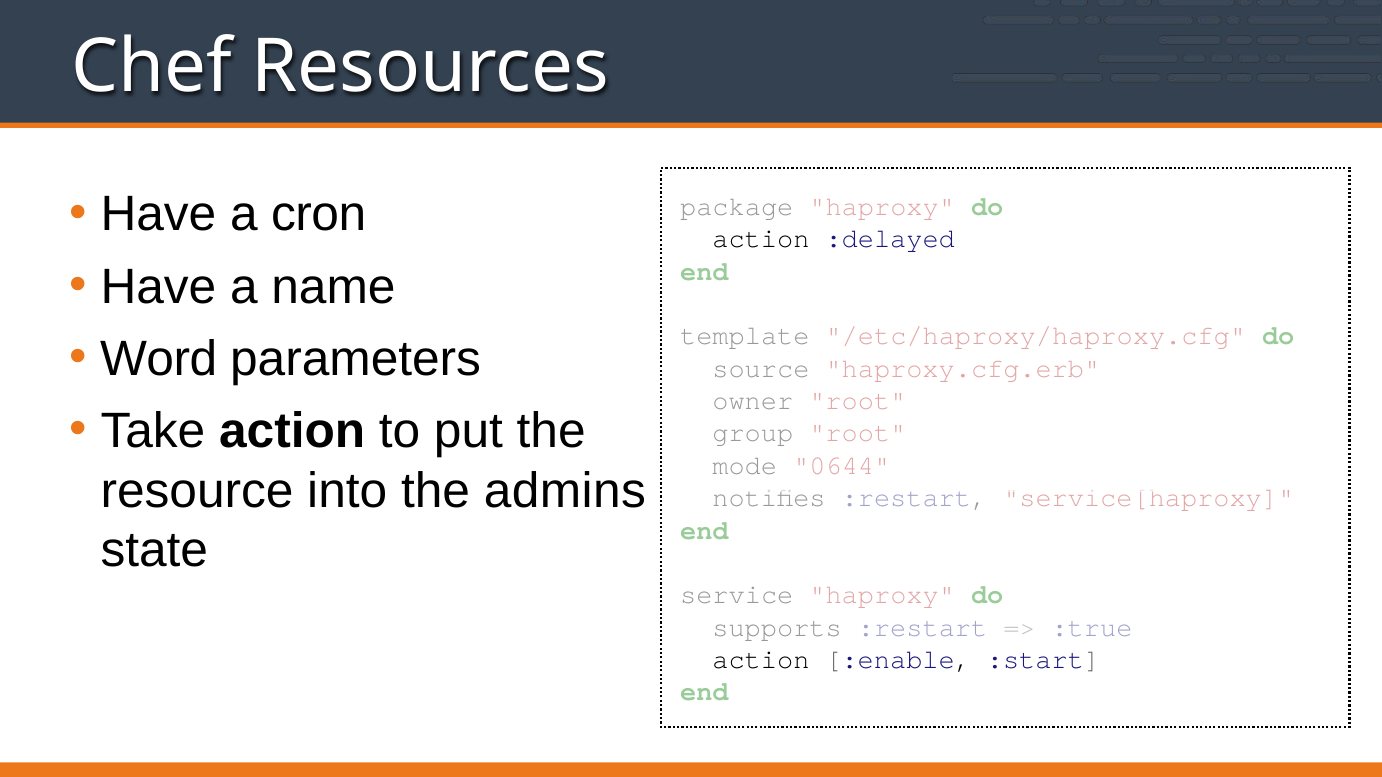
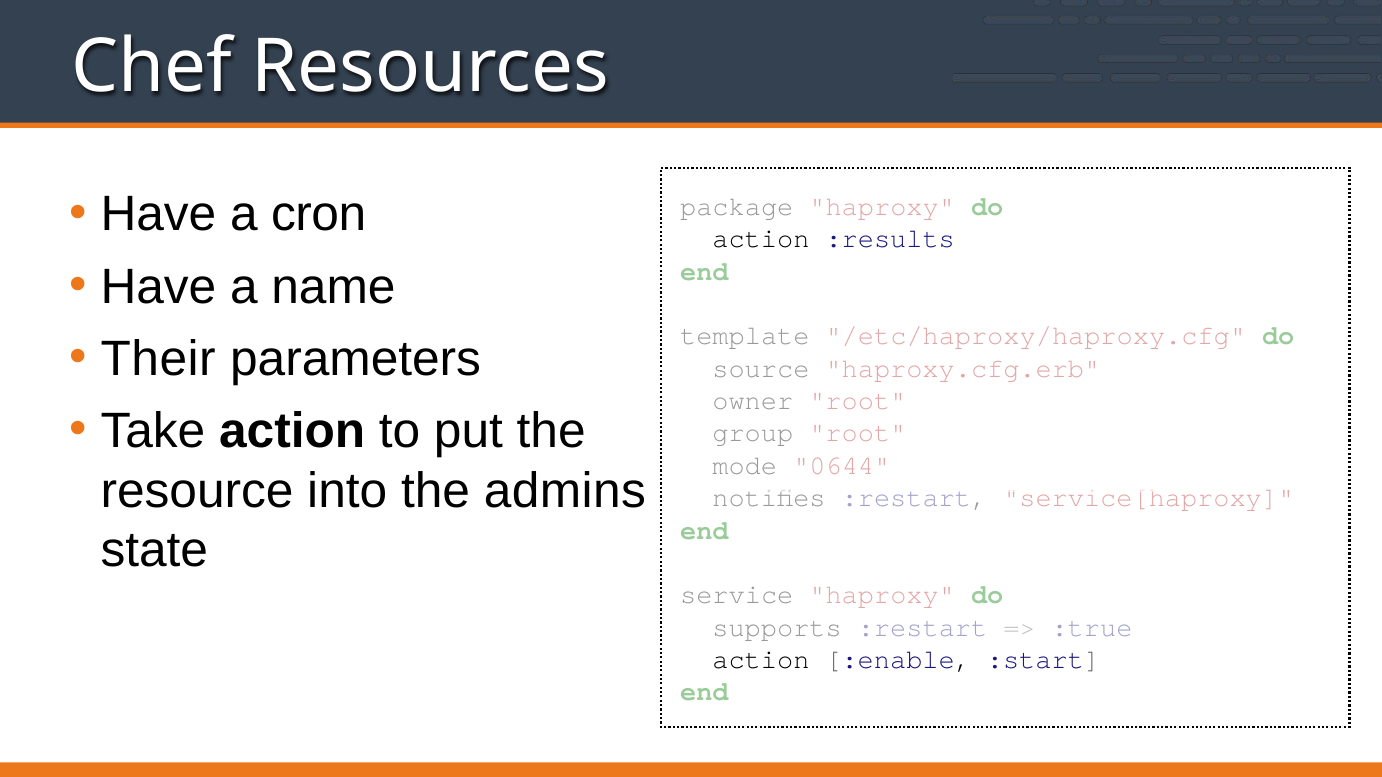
:delayed: :delayed -> :results
Word: Word -> Their
